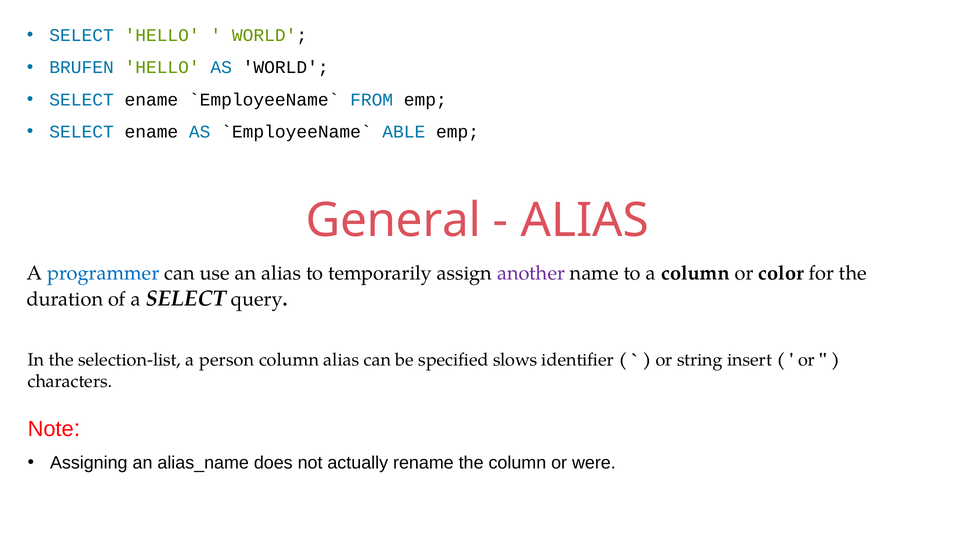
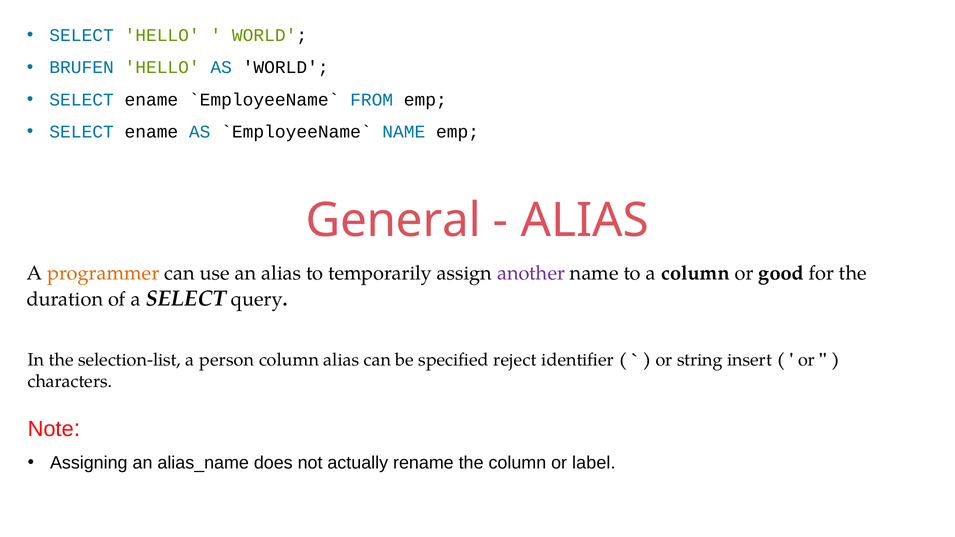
ABLE at (404, 132): ABLE -> NAME
programmer colour: blue -> orange
color: color -> good
slows: slows -> reject
were: were -> label
